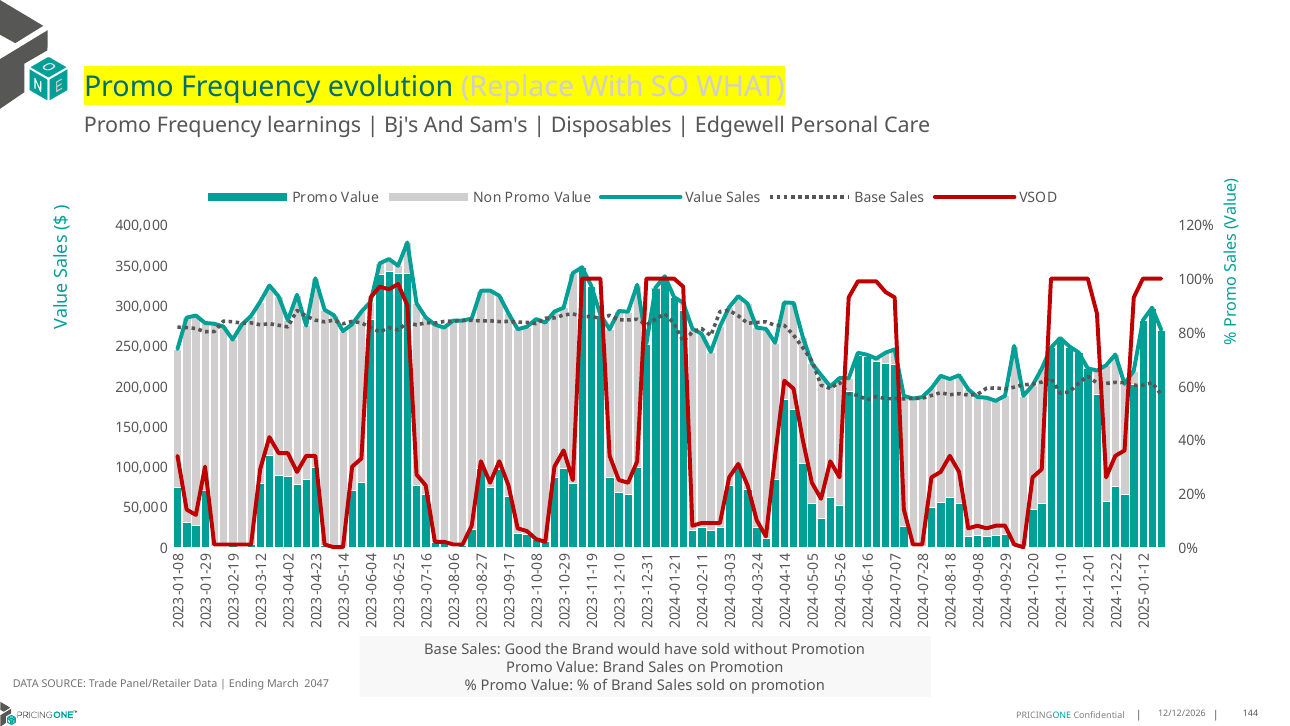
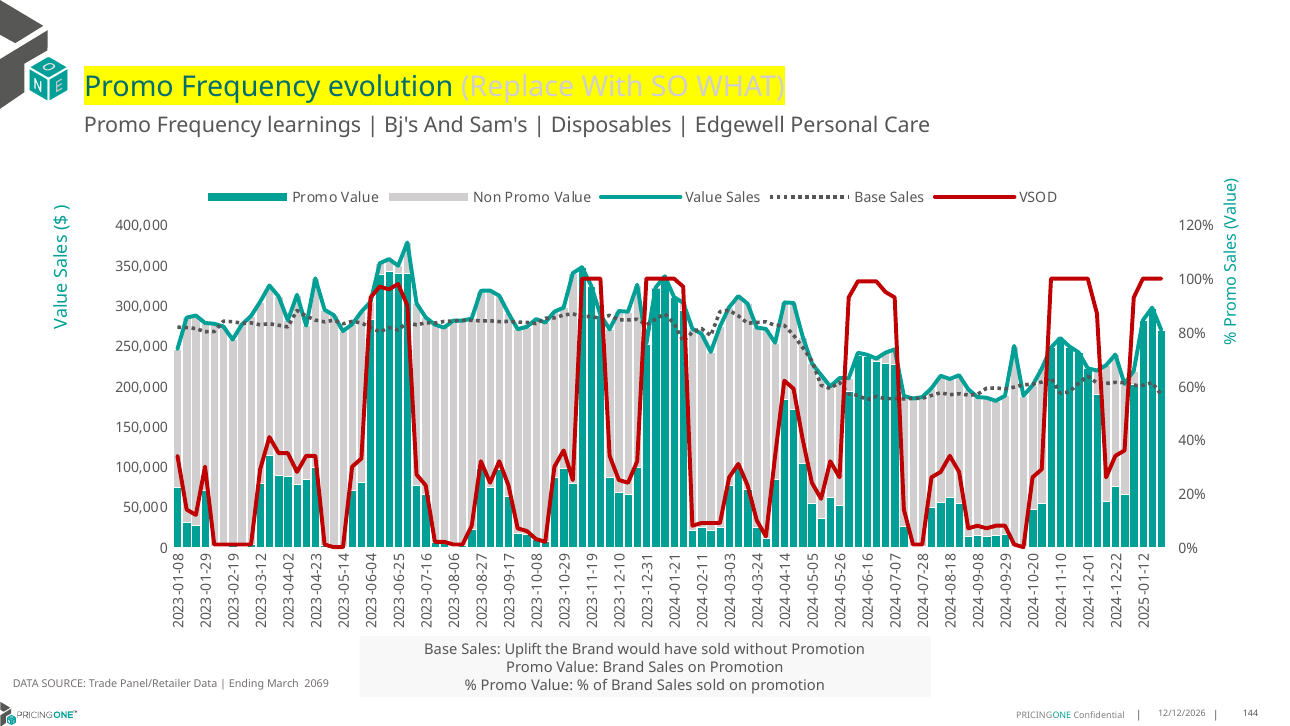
Good: Good -> Uplift
2047: 2047 -> 2069
